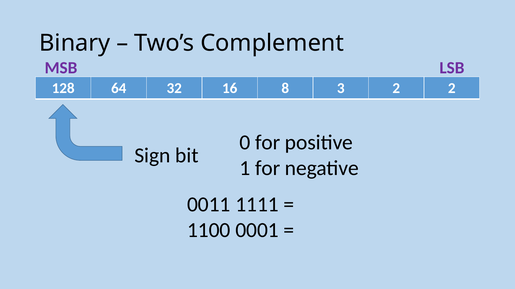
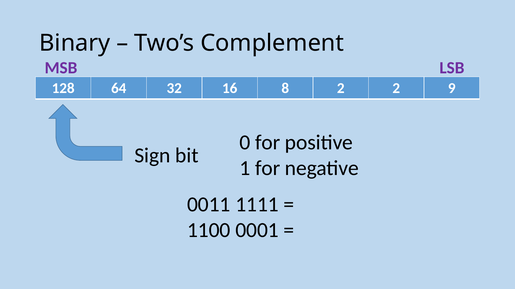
8 3: 3 -> 2
2 2: 2 -> 9
